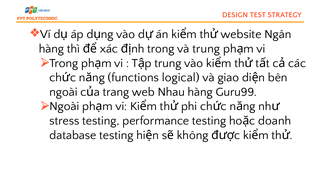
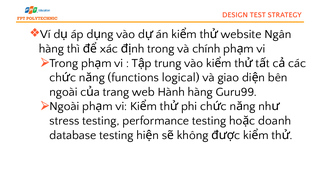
và trung: trung -> chính
Nhau: Nhau -> Hành
